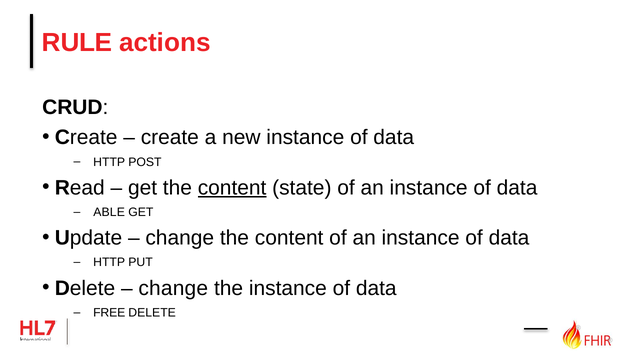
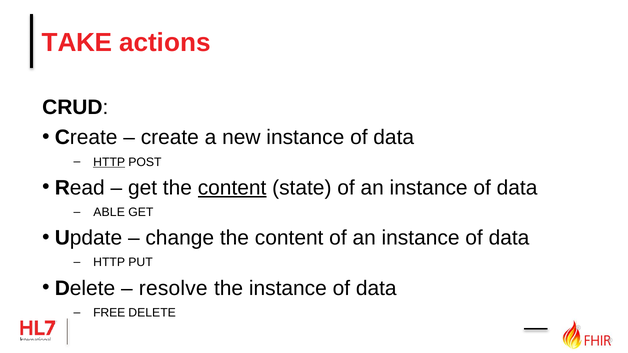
RULE: RULE -> TAKE
HTTP at (109, 162) underline: none -> present
change at (173, 288): change -> resolve
